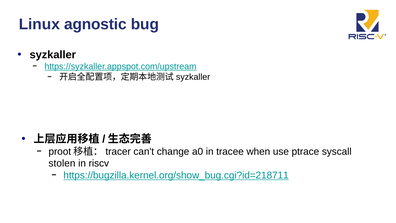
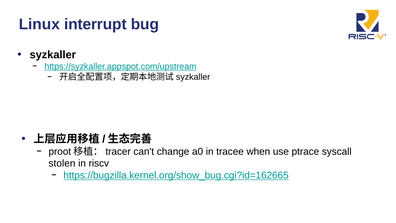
agnostic: agnostic -> interrupt
https://bugzilla.kernel.org/show_bug.cgi?id=218711: https://bugzilla.kernel.org/show_bug.cgi?id=218711 -> https://bugzilla.kernel.org/show_bug.cgi?id=162665
